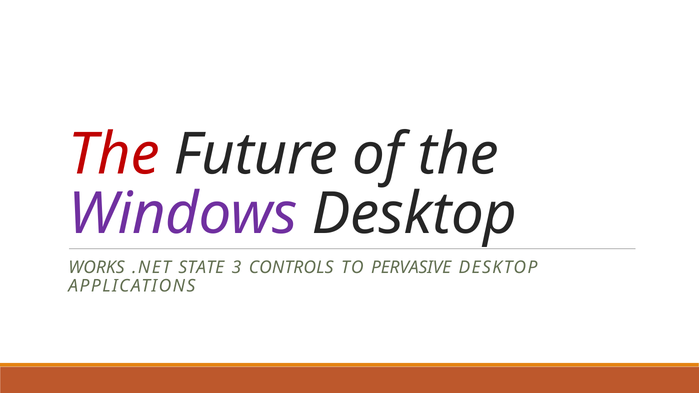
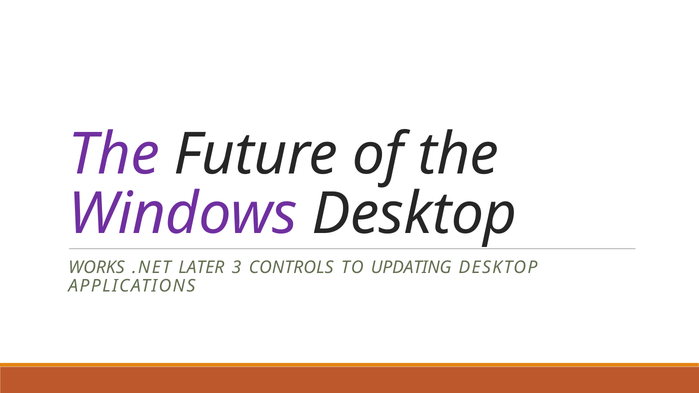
The at (114, 155) colour: red -> purple
STATE: STATE -> LATER
PERVASIVE: PERVASIVE -> UPDATING
